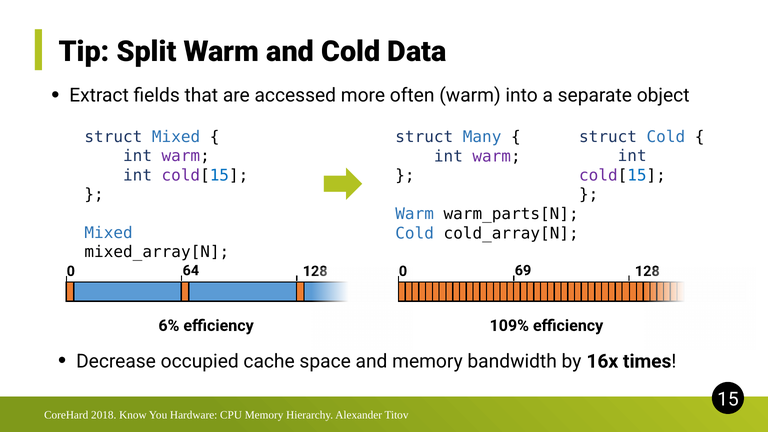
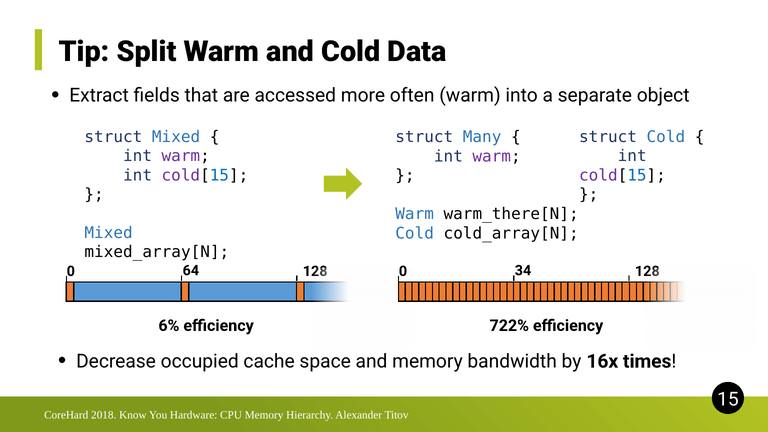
warm_parts[N: warm_parts[N -> warm_there[N
69: 69 -> 34
109%: 109% -> 722%
